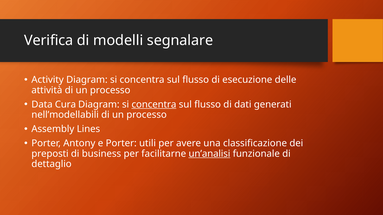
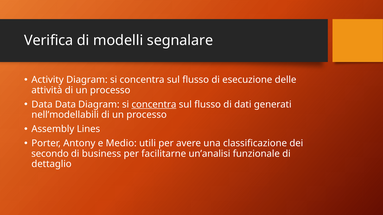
Data Cura: Cura -> Data
e Porter: Porter -> Medio
preposti: preposti -> secondo
un’analisi underline: present -> none
